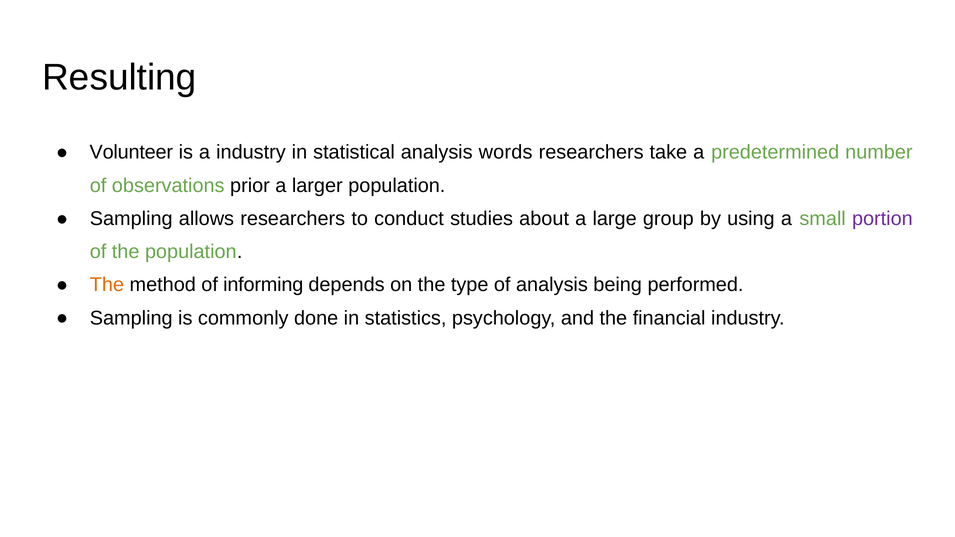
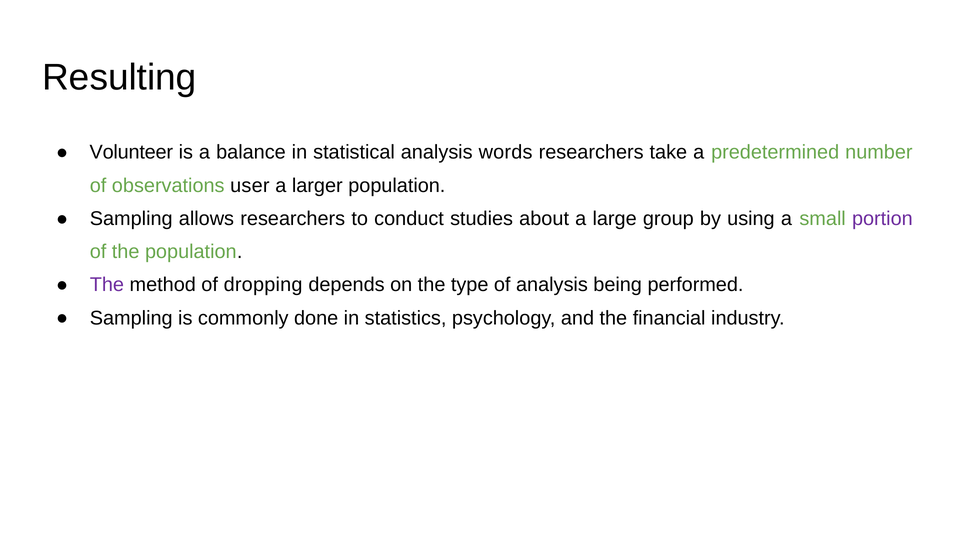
a industry: industry -> balance
prior: prior -> user
The at (107, 285) colour: orange -> purple
informing: informing -> dropping
